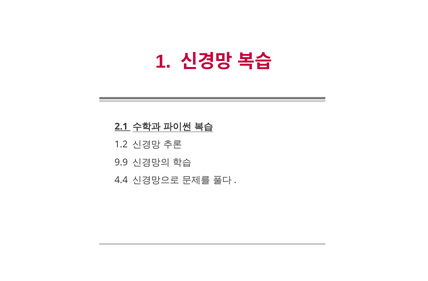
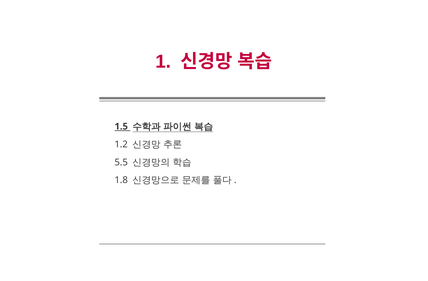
2.1: 2.1 -> 1.5
9.9: 9.9 -> 5.5
4.4: 4.4 -> 1.8
